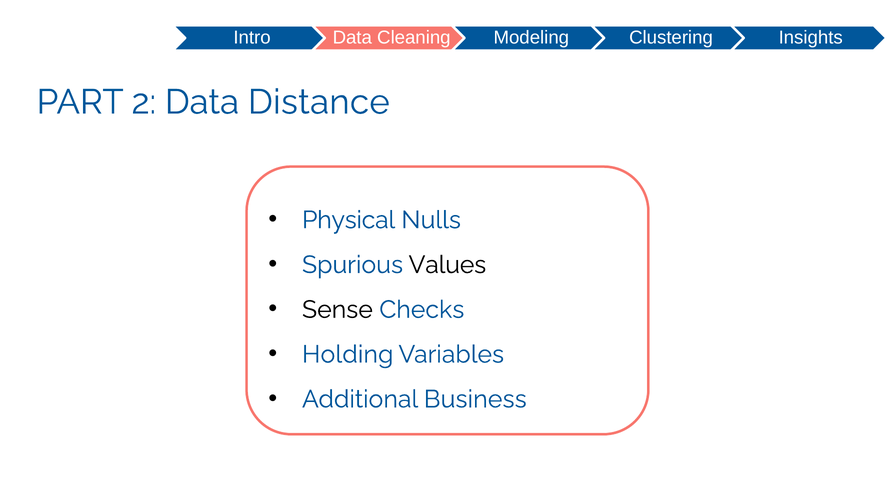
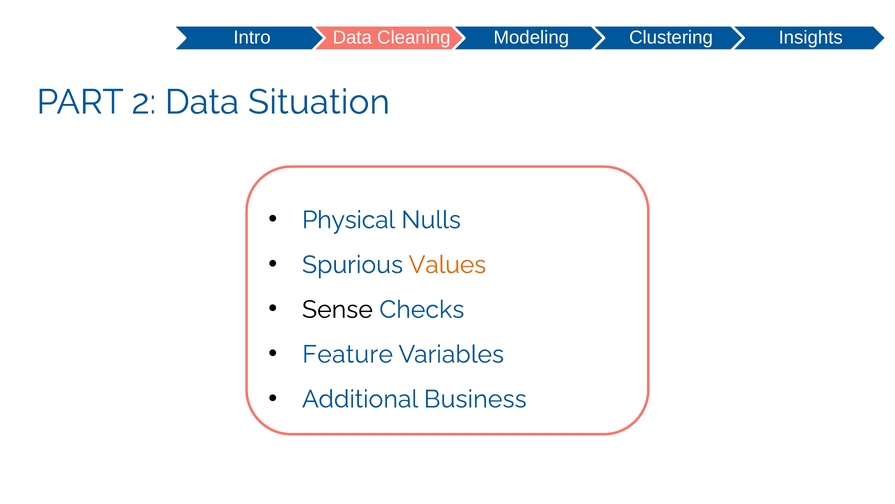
Distance: Distance -> Situation
Values colour: black -> orange
Holding: Holding -> Feature
